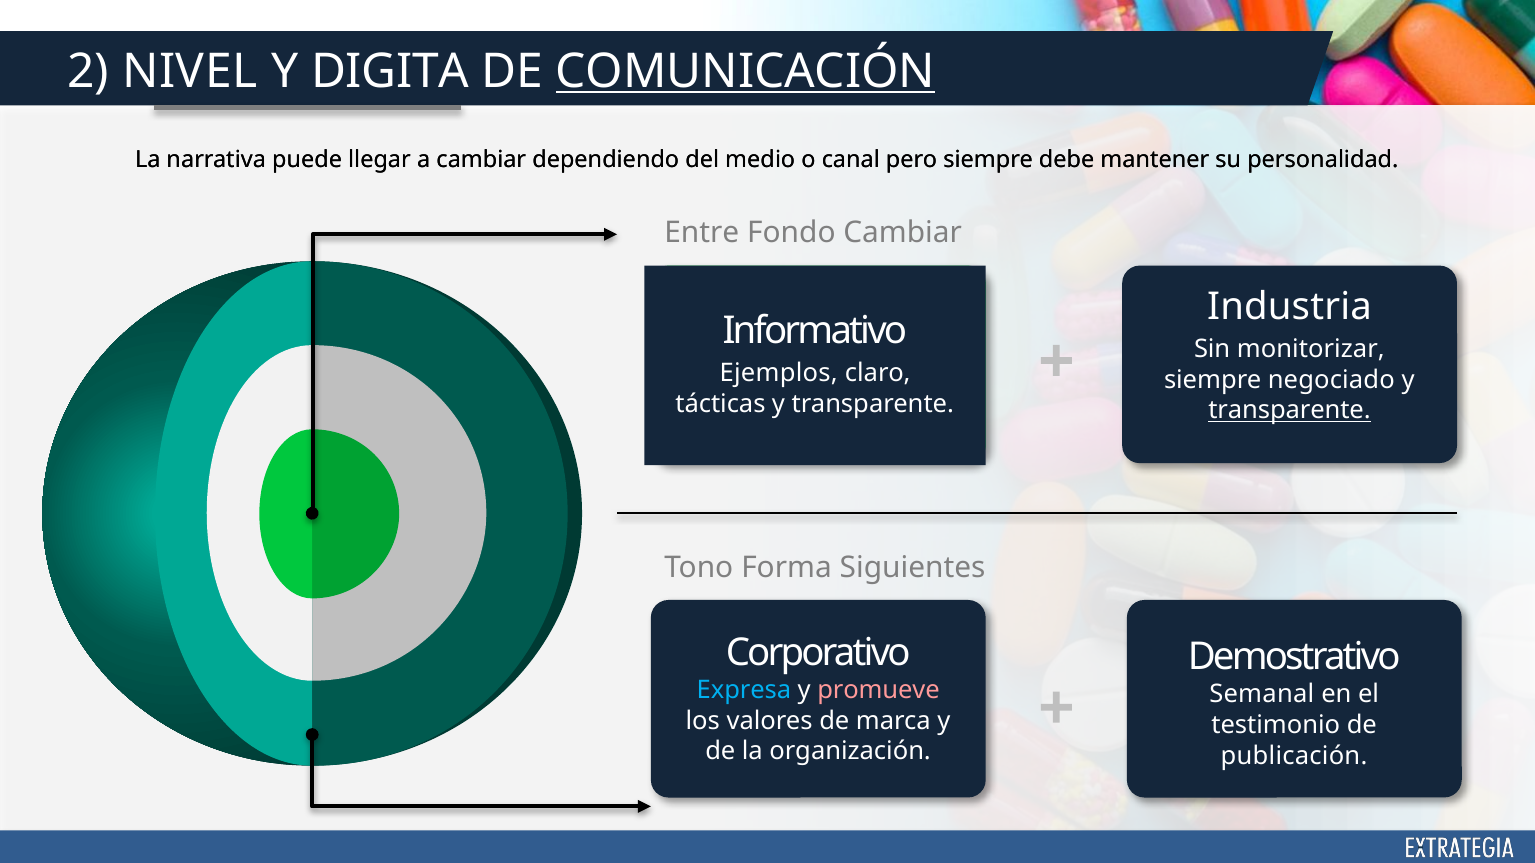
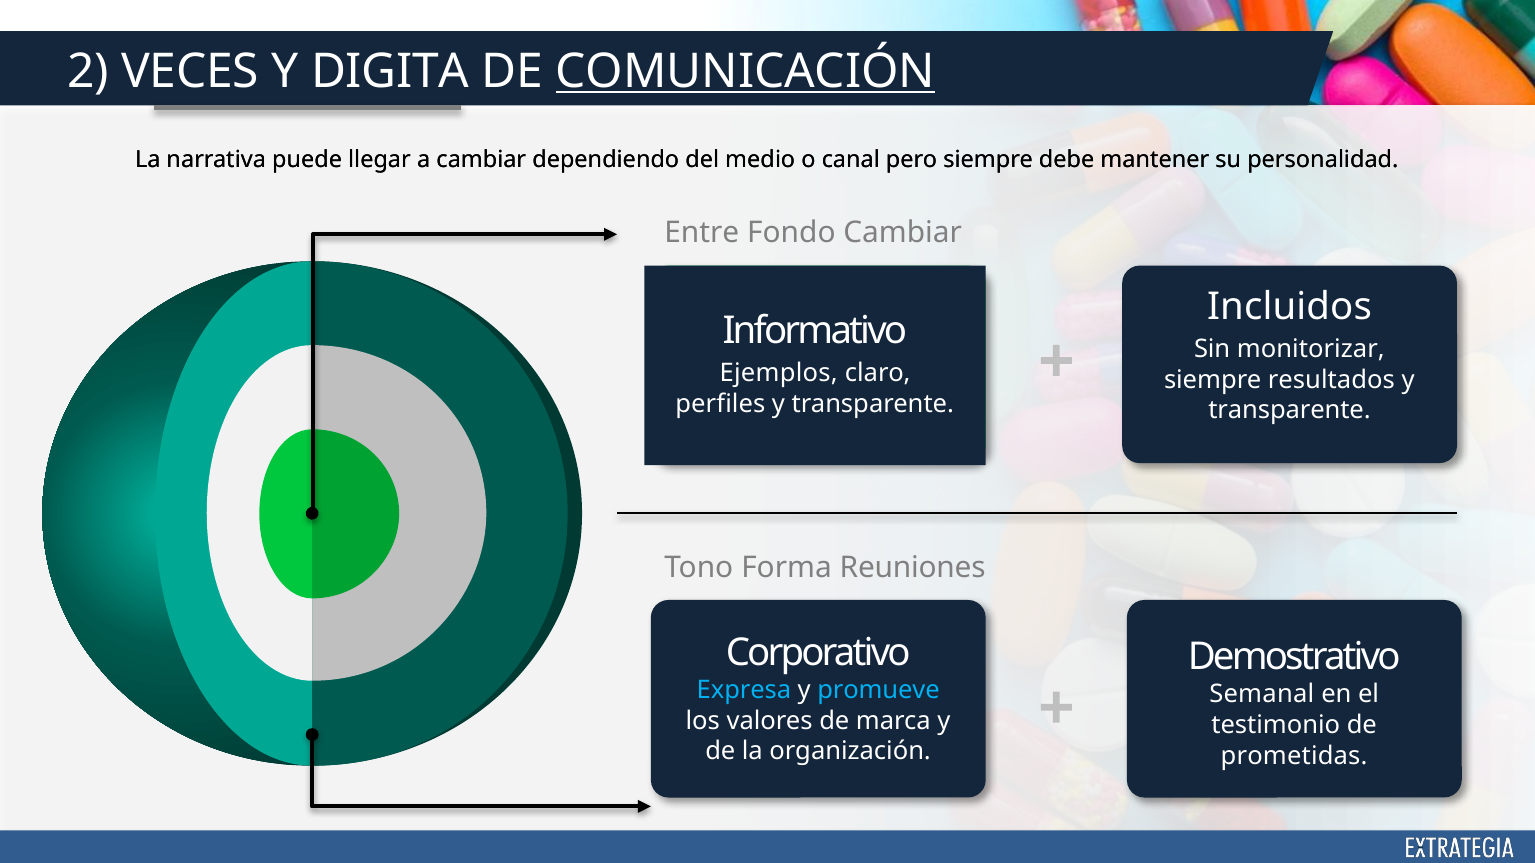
NIVEL: NIVEL -> VECES
Industria: Industria -> Incluidos
negociado: negociado -> resultados
tácticas: tácticas -> perfiles
transparente at (1289, 411) underline: present -> none
Siguientes: Siguientes -> Reuniones
promueve colour: pink -> light blue
publicación: publicación -> prometidas
